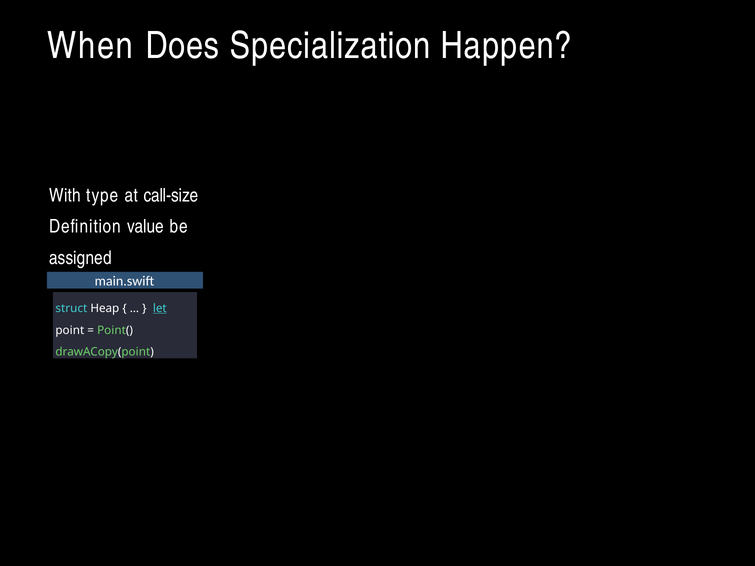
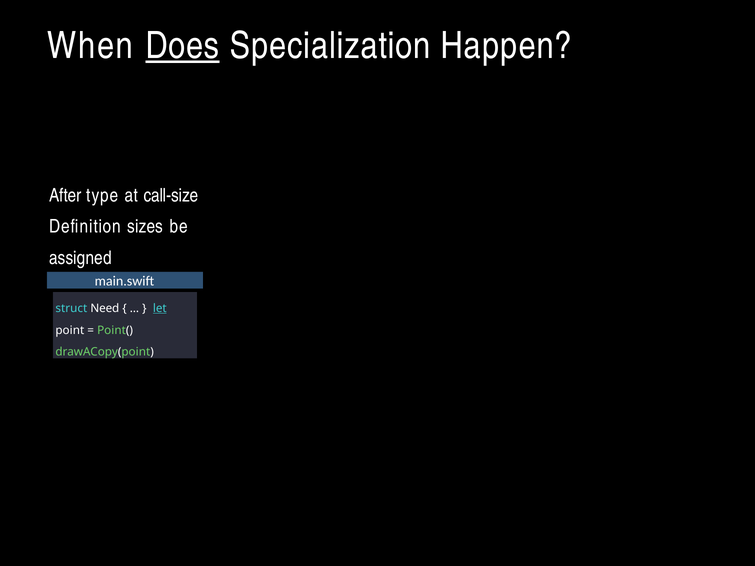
Does underline: none -> present
With: With -> After
value: value -> sizes
Heap: Heap -> Need
